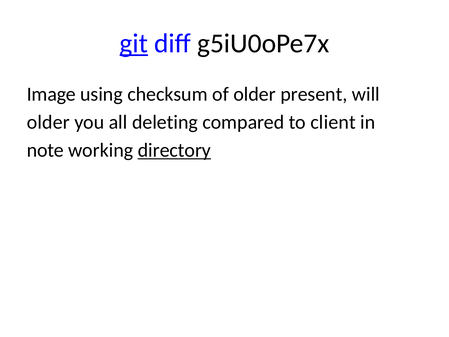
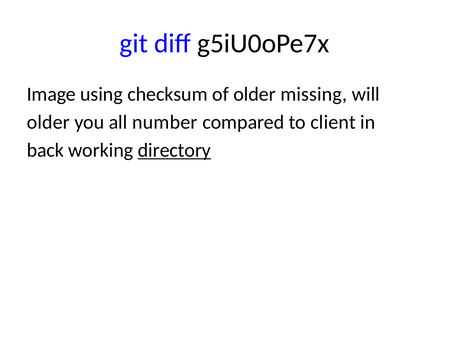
git underline: present -> none
present: present -> missing
deleting: deleting -> number
note: note -> back
